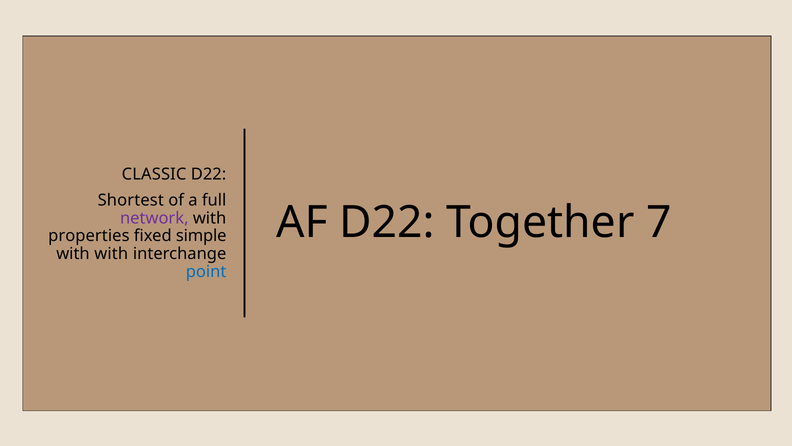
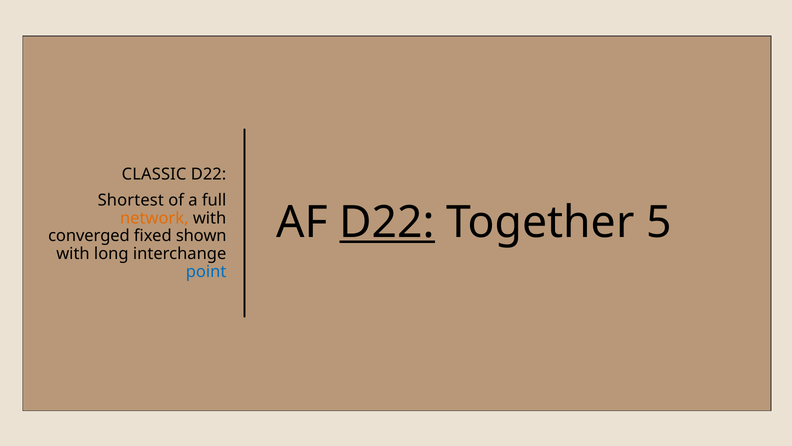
D22 at (387, 222) underline: none -> present
7: 7 -> 5
network colour: purple -> orange
properties: properties -> converged
simple: simple -> shown
with with: with -> long
